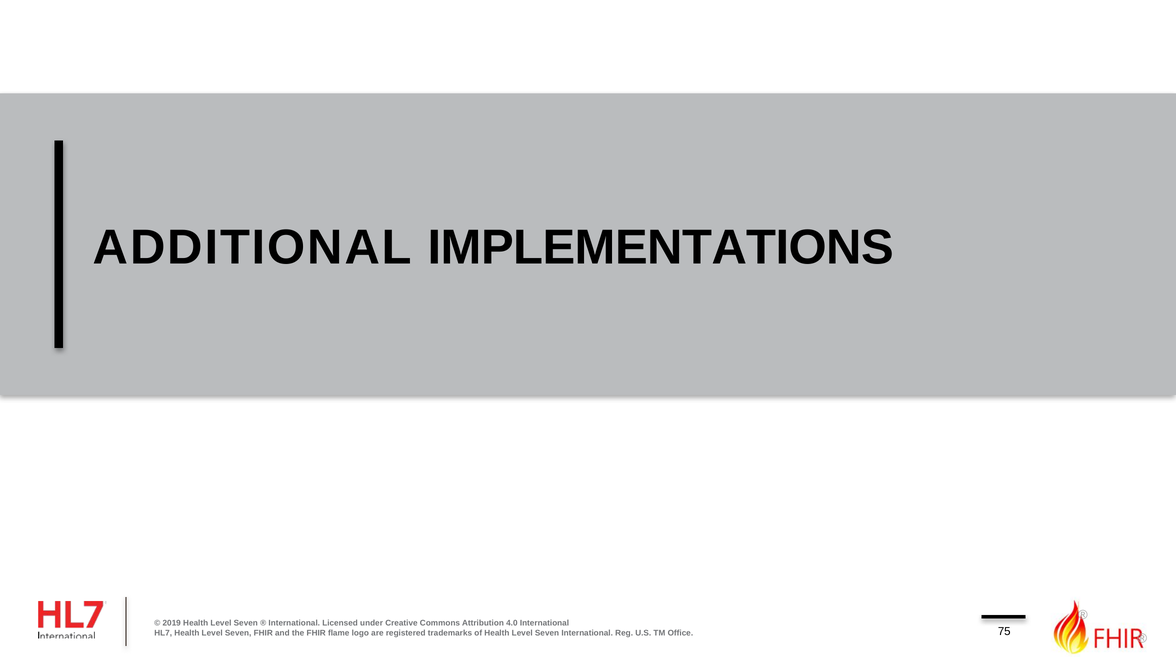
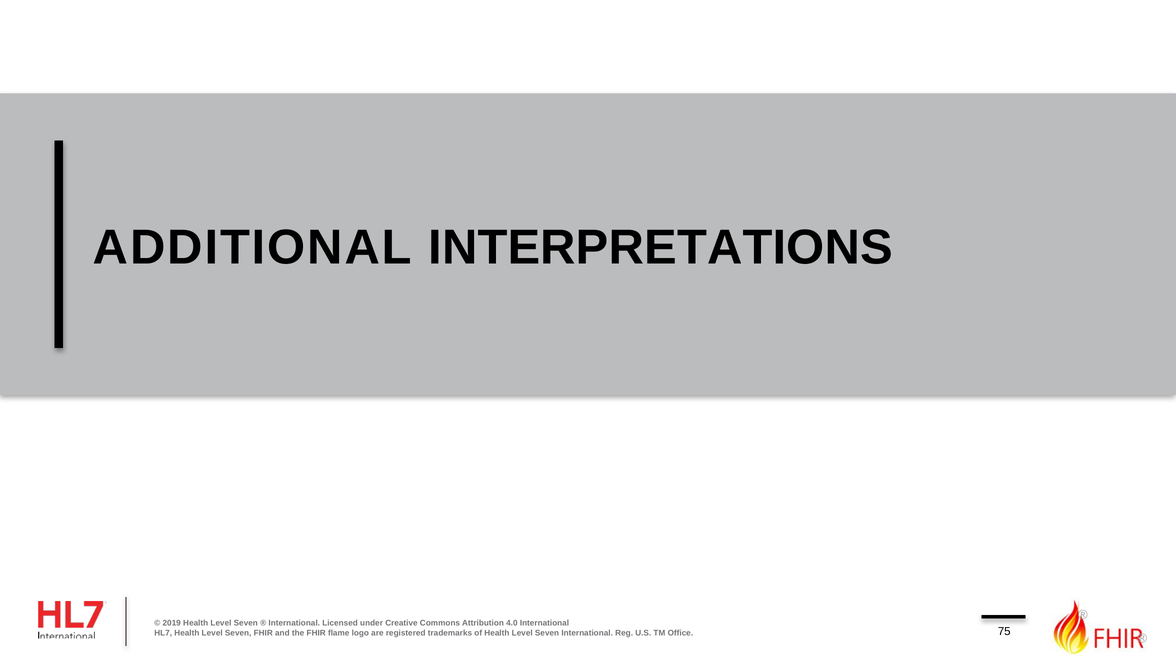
IMPLEMENTATIONS: IMPLEMENTATIONS -> INTERPRETATIONS
